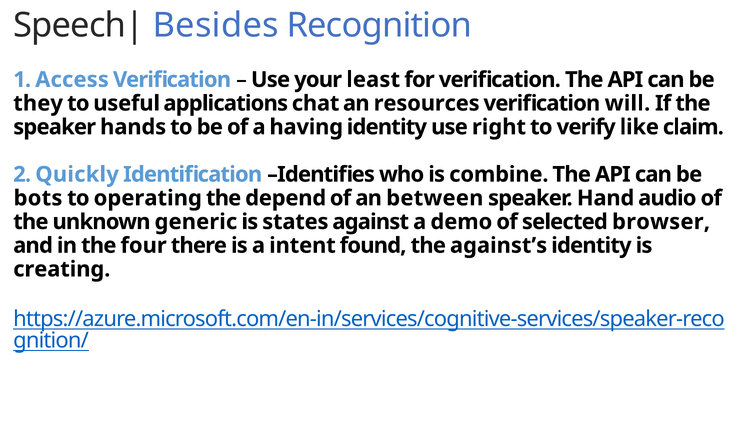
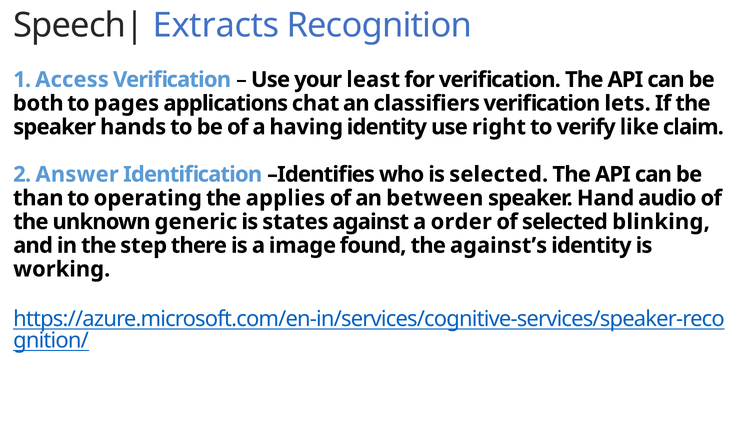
Besides: Besides -> Extracts
they: they -> both
useful: useful -> pages
resources: resources -> classifiers
will: will -> lets
Quickly: Quickly -> Answer
is combine: combine -> selected
bots: bots -> than
depend: depend -> applies
demo: demo -> order
browser: browser -> blinking
four: four -> step
intent: intent -> image
creating: creating -> working
